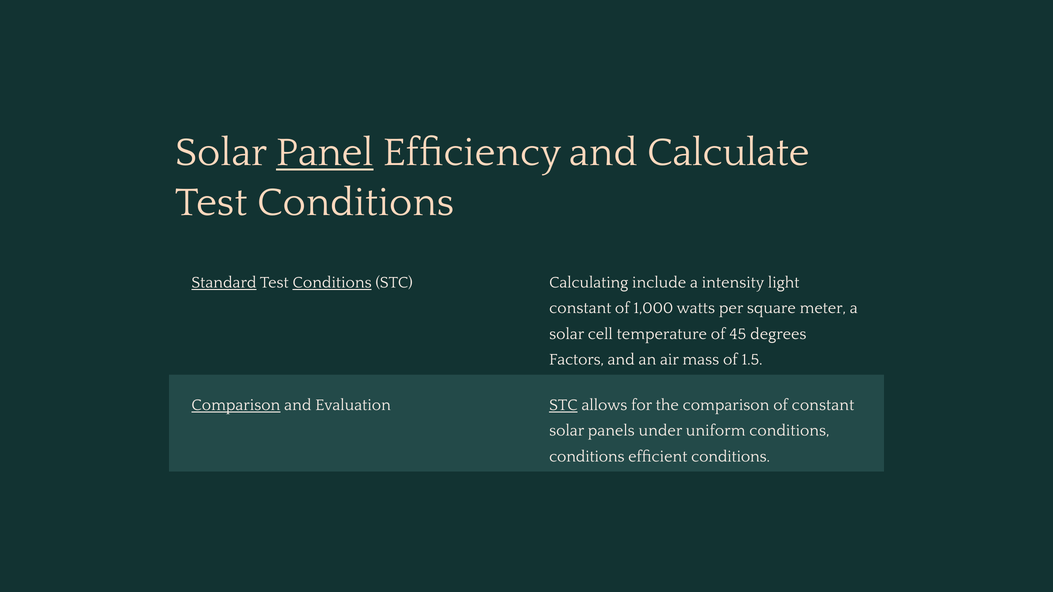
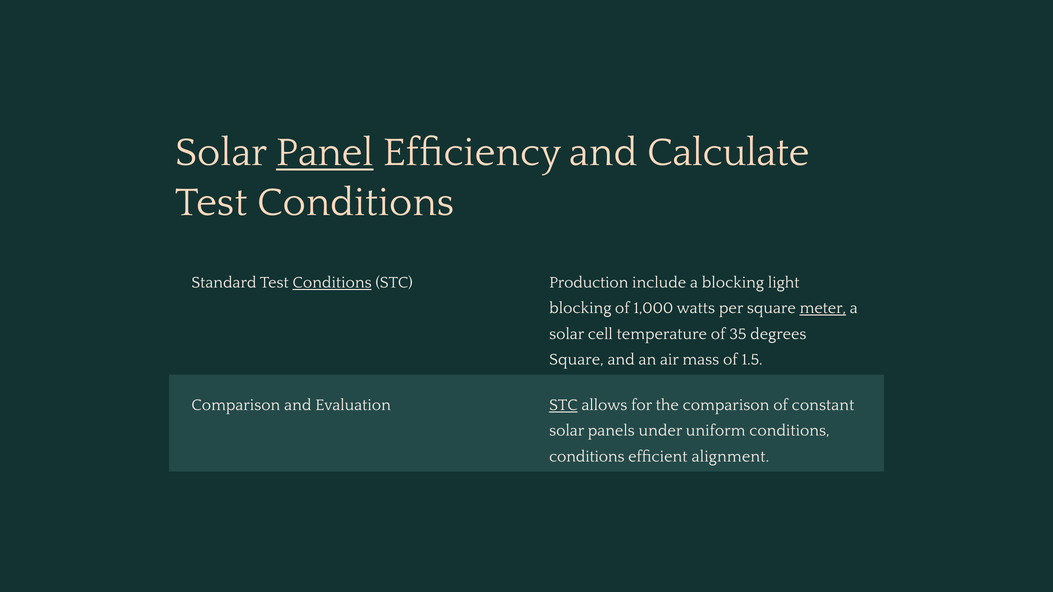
Standard underline: present -> none
Calculating: Calculating -> Production
a intensity: intensity -> blocking
constant at (580, 308): constant -> blocking
meter underline: none -> present
45: 45 -> 35
Factors at (577, 360): Factors -> Square
Comparison at (236, 405) underline: present -> none
efficient conditions: conditions -> alignment
